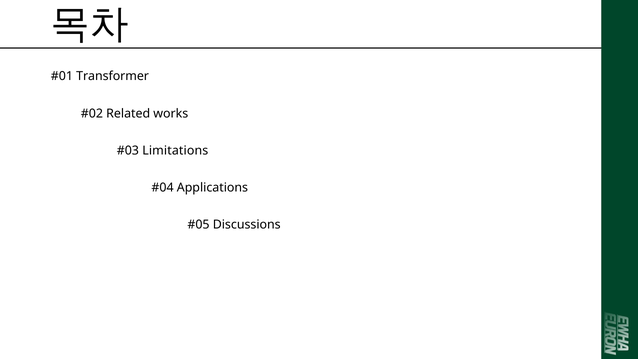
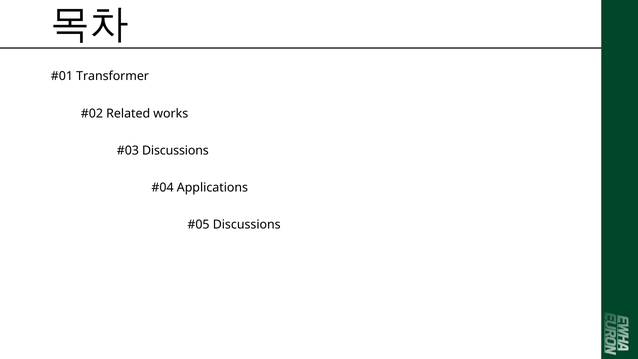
Limitations at (175, 151): Limitations -> Discussions
